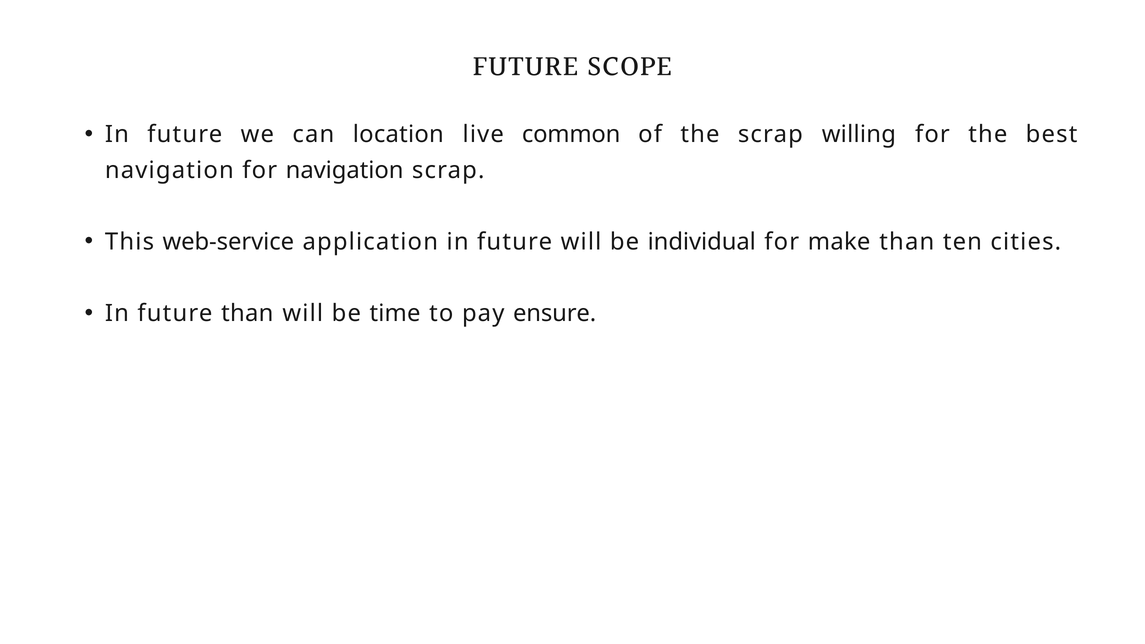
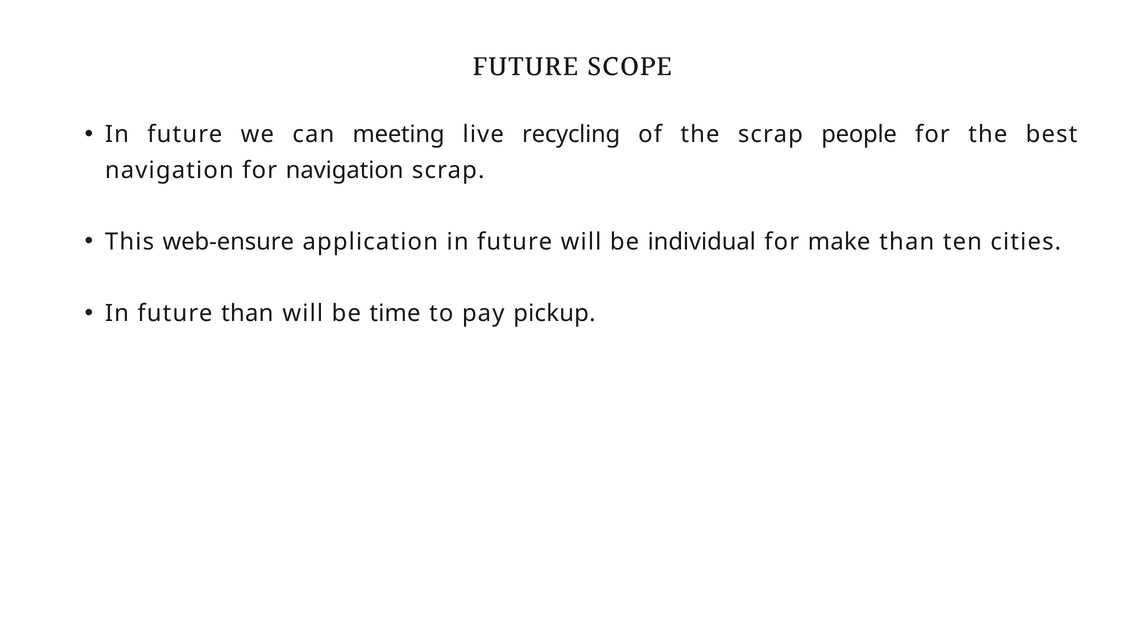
location: location -> meeting
common: common -> recycling
willing: willing -> people
web-service: web-service -> web-ensure
ensure: ensure -> pickup
